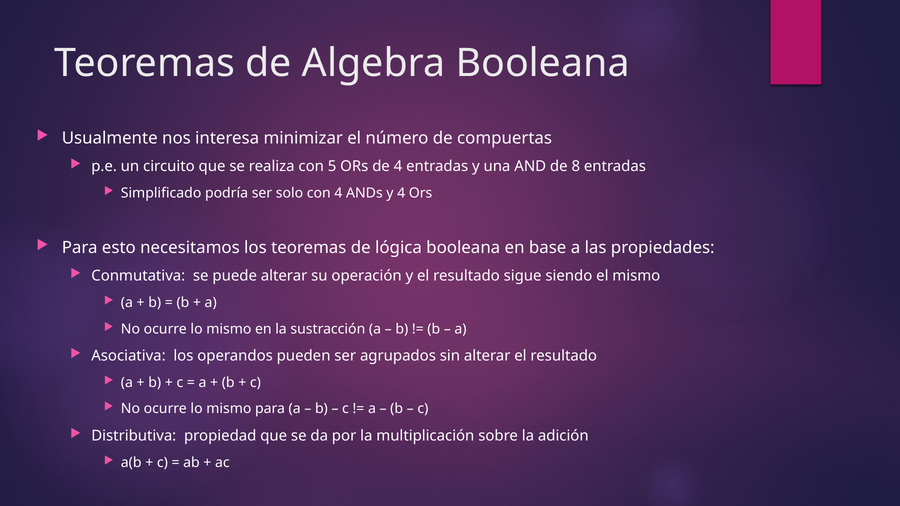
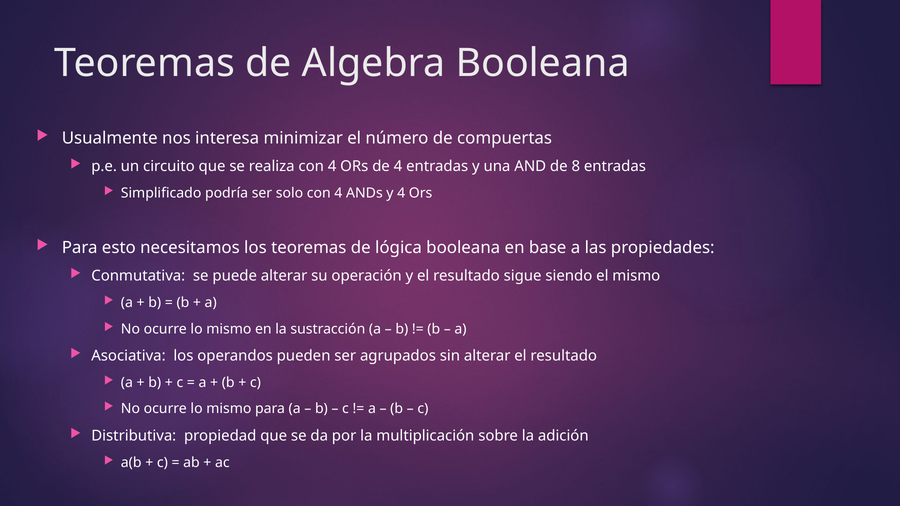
realiza con 5: 5 -> 4
